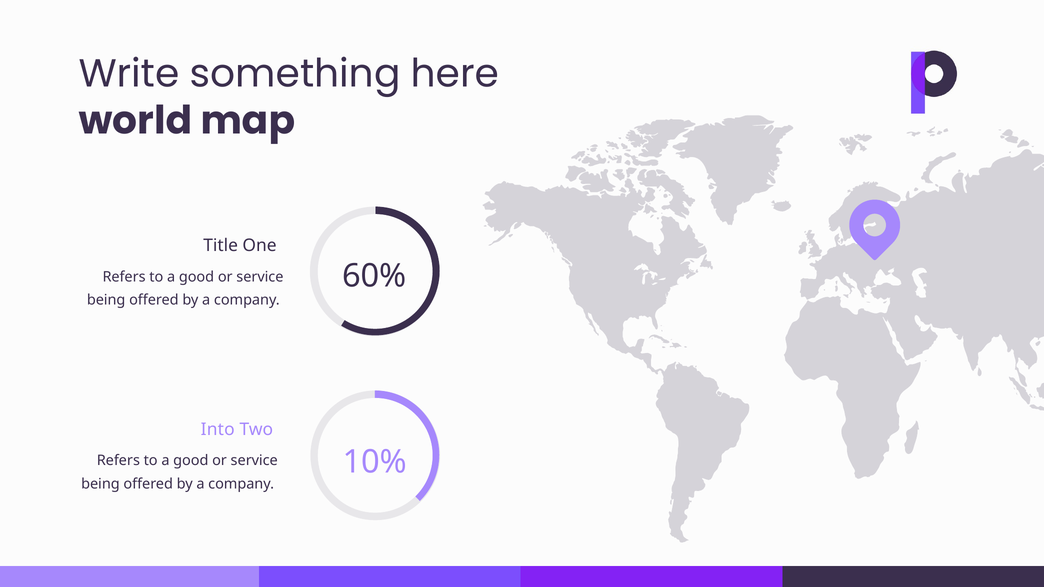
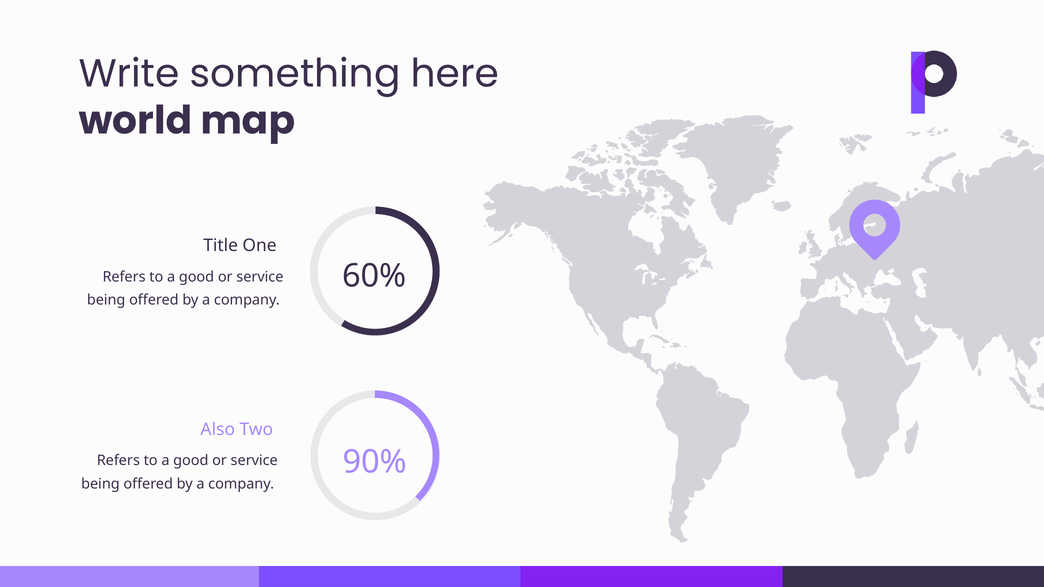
Into: Into -> Also
10%: 10% -> 90%
